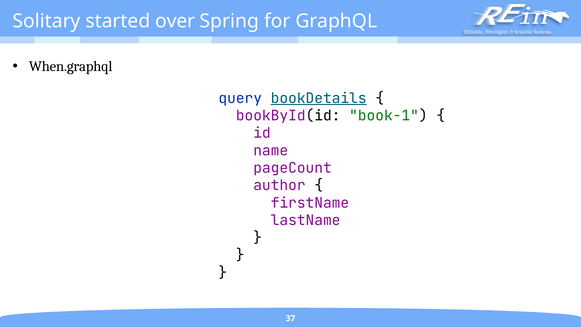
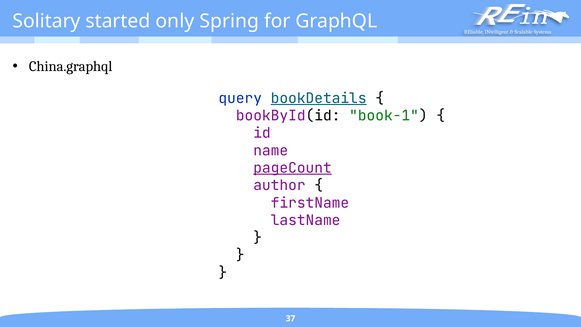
over: over -> only
When.graphql: When.graphql -> China.graphql
pageCount underline: none -> present
